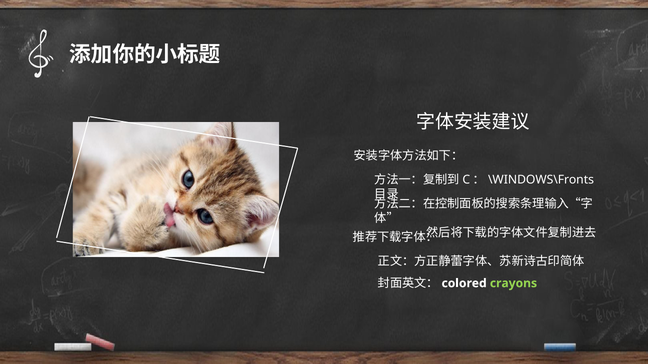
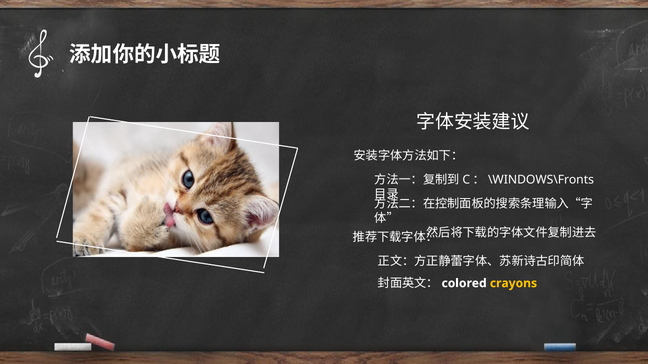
crayons colour: light green -> yellow
